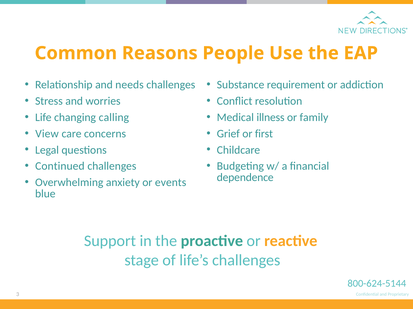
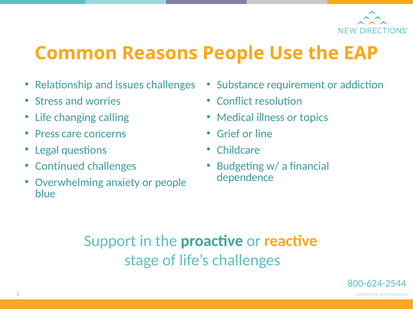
needs: needs -> issues
family: family -> topics
View: View -> Press
first: first -> line
or events: events -> people
800-624-5144: 800-624-5144 -> 800-624-2544
